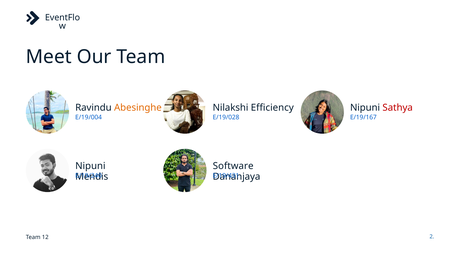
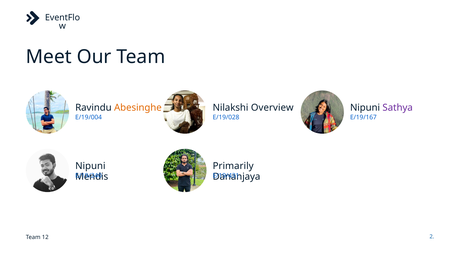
Efficiency: Efficiency -> Overview
Sathya colour: red -> purple
Software: Software -> Primarily
